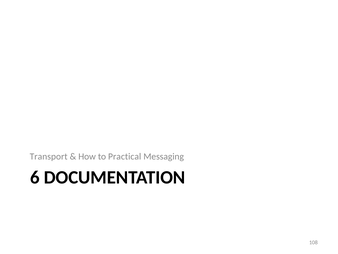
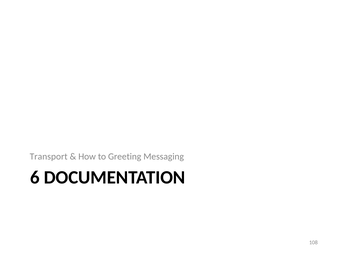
Practical: Practical -> Greeting
